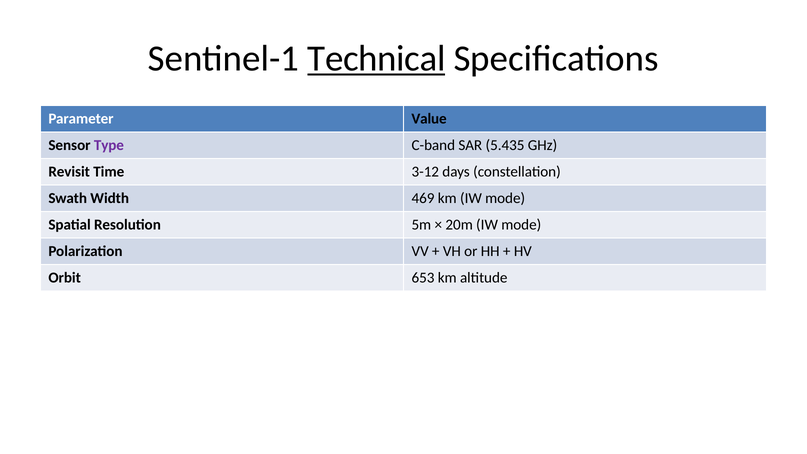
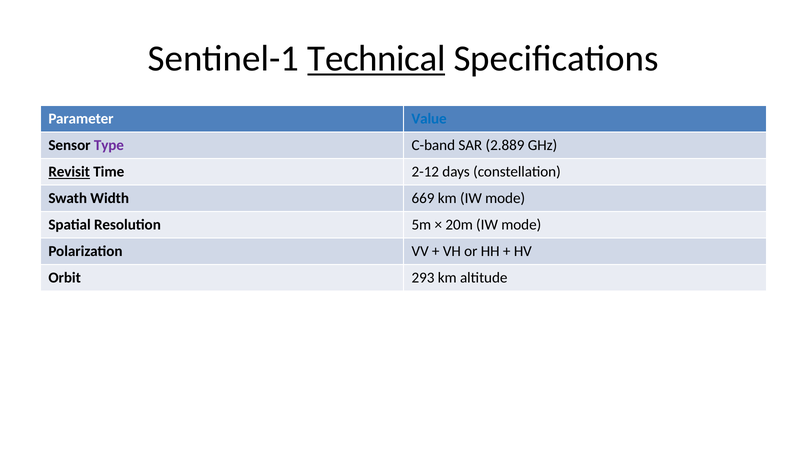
Value colour: black -> blue
5.435: 5.435 -> 2.889
Revisit underline: none -> present
3-12: 3-12 -> 2-12
469: 469 -> 669
653: 653 -> 293
